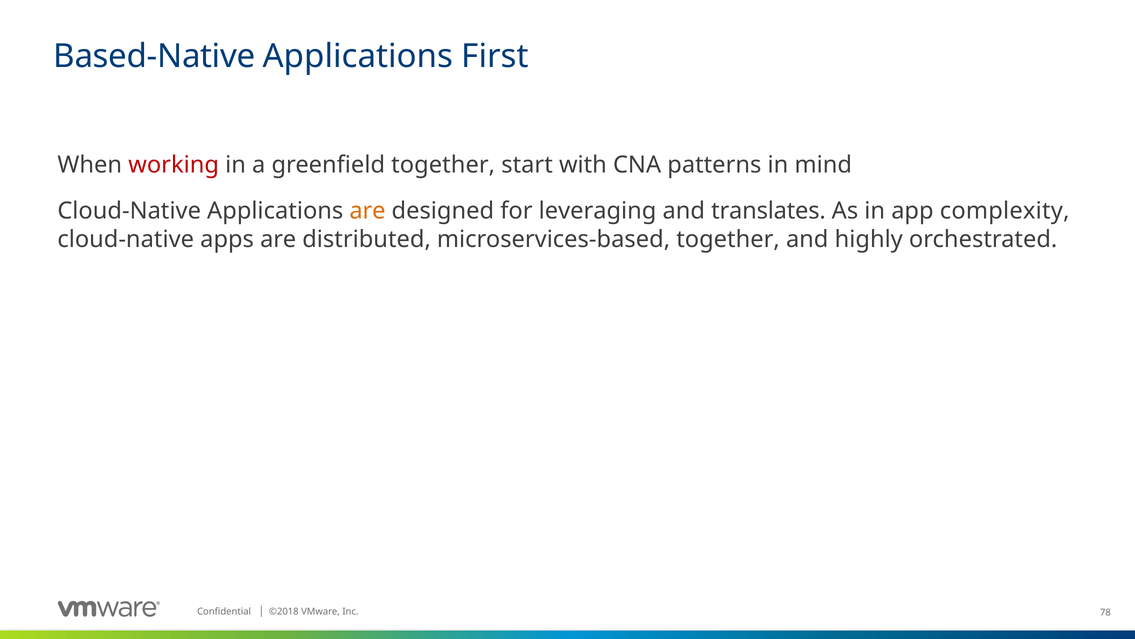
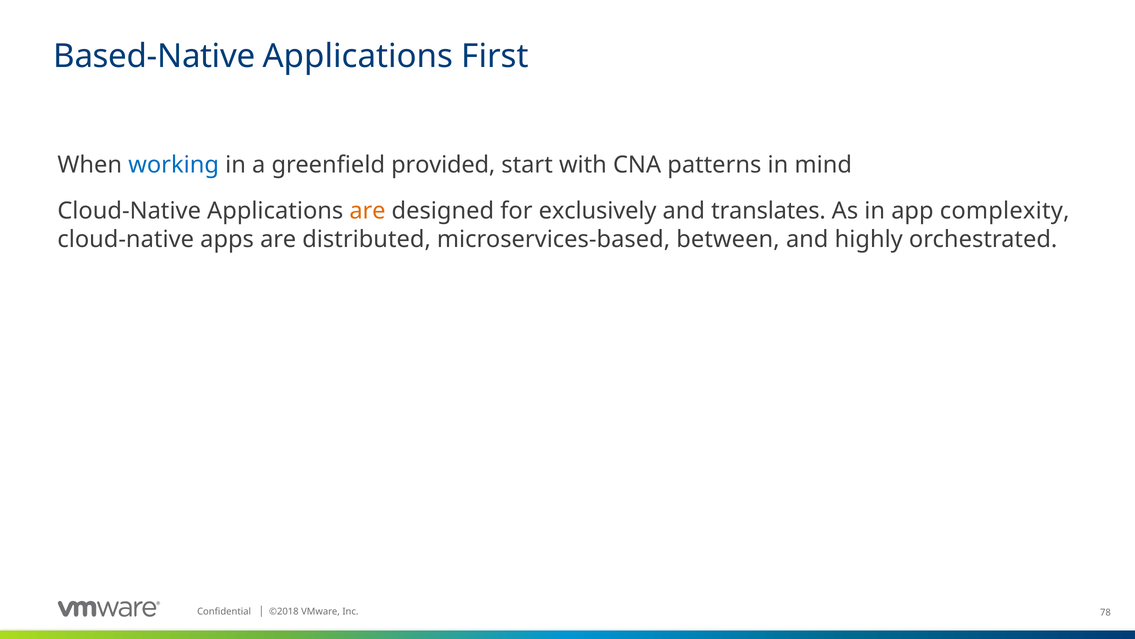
working colour: red -> blue
greenfield together: together -> provided
leveraging: leveraging -> exclusively
microservices-based together: together -> between
